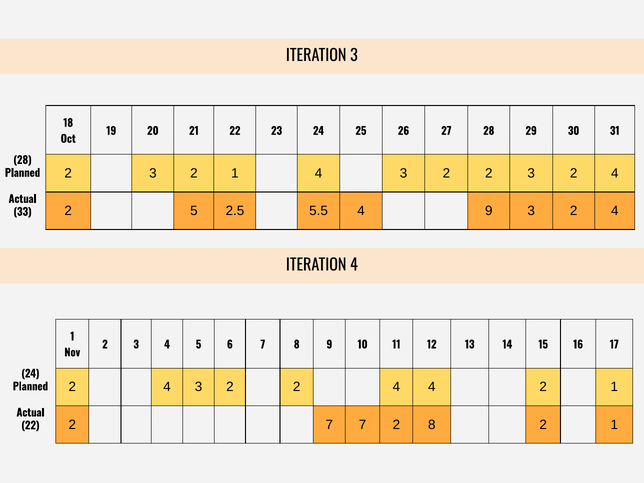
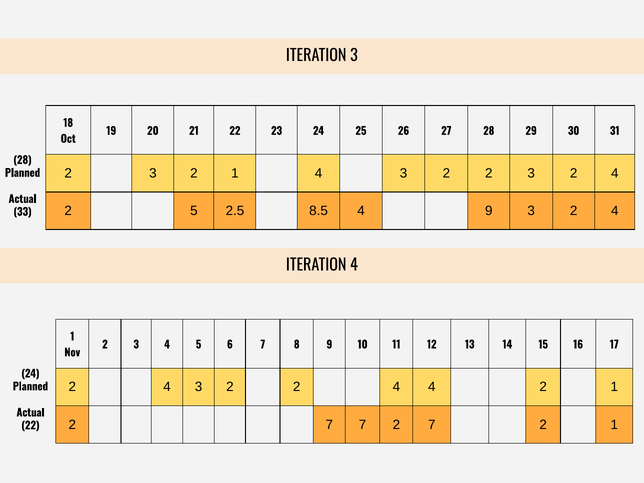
5.5: 5.5 -> 8.5
7 2 8: 8 -> 7
